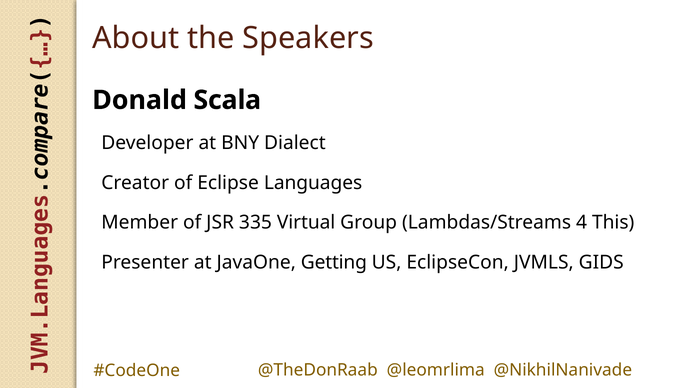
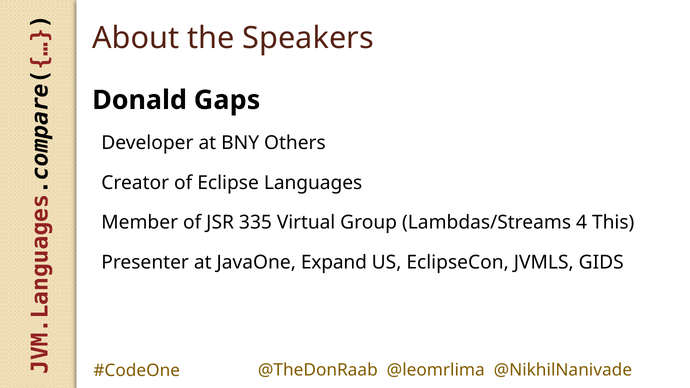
Scala: Scala -> Gaps
Dialect: Dialect -> Others
Getting: Getting -> Expand
